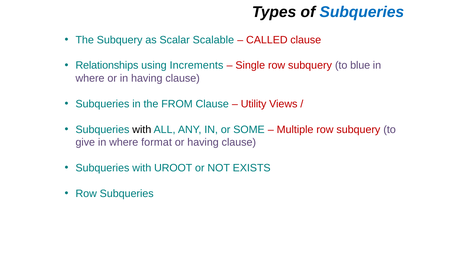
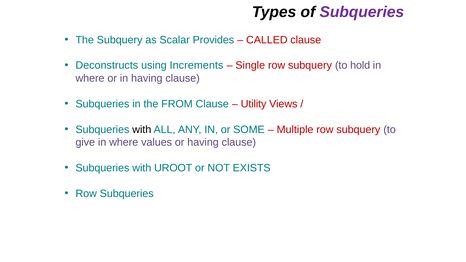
Subqueries at (362, 12) colour: blue -> purple
Scalable: Scalable -> Provides
Relationships: Relationships -> Deconstructs
blue: blue -> hold
format: format -> values
